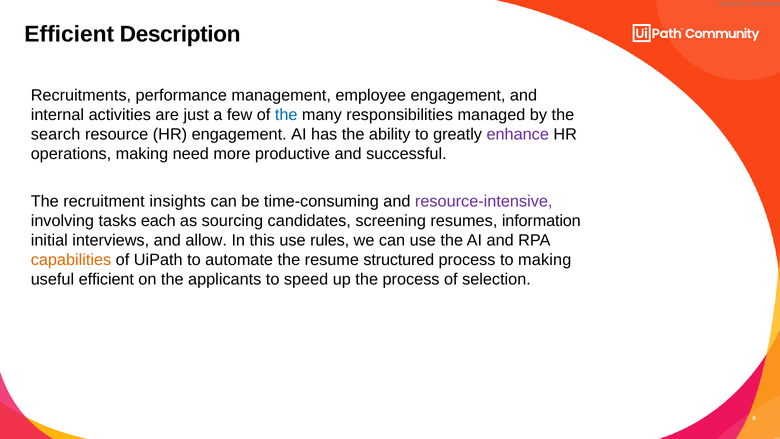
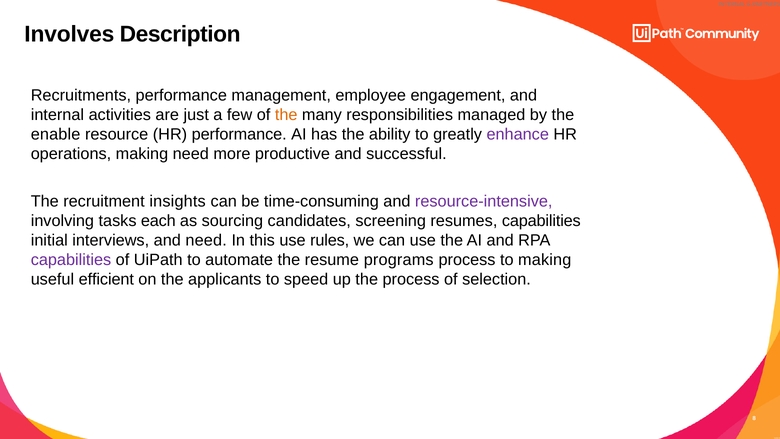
Efficient at (69, 34): Efficient -> Involves
the at (286, 115) colour: blue -> orange
search: search -> enable
HR engagement: engagement -> performance
resumes information: information -> capabilities
and allow: allow -> need
capabilities at (71, 260) colour: orange -> purple
structured: structured -> programs
